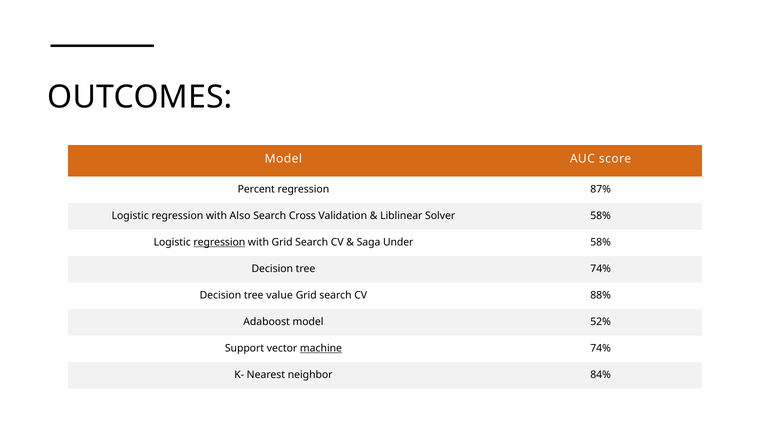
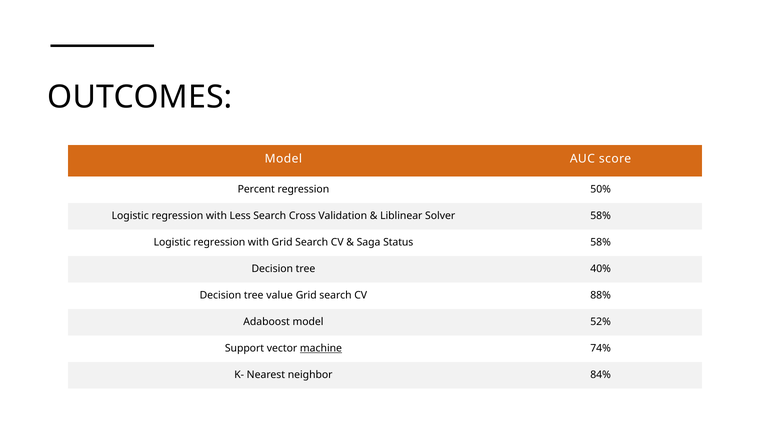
87%: 87% -> 50%
Also: Also -> Less
regression at (219, 242) underline: present -> none
Under: Under -> Status
tree 74%: 74% -> 40%
